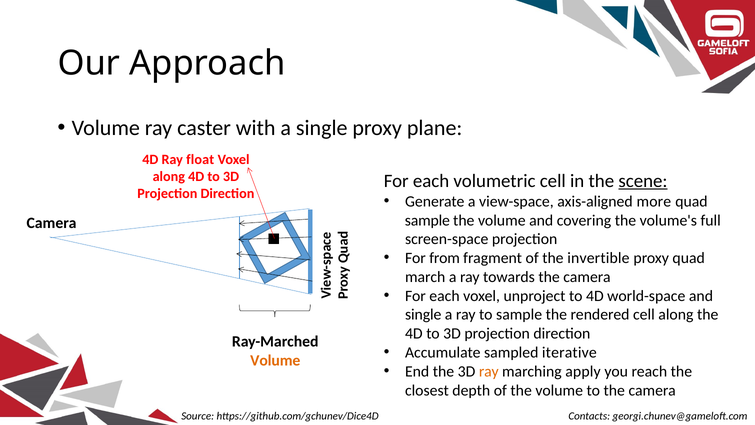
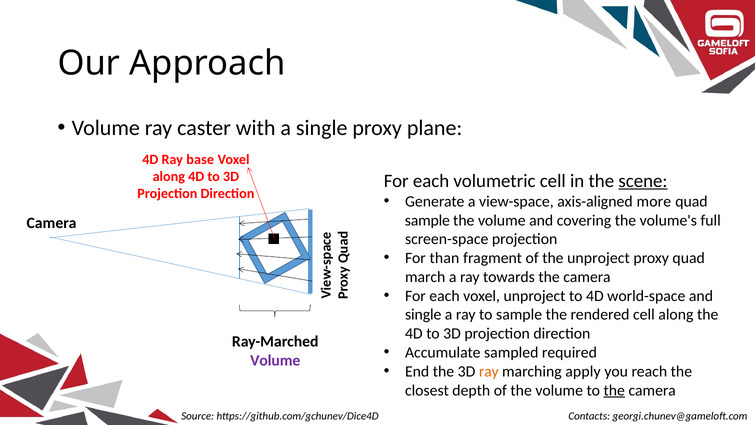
float: float -> base
from: from -> than
the invertible: invertible -> unproject
iterative: iterative -> required
Volume at (275, 360) colour: orange -> purple
the at (614, 390) underline: none -> present
